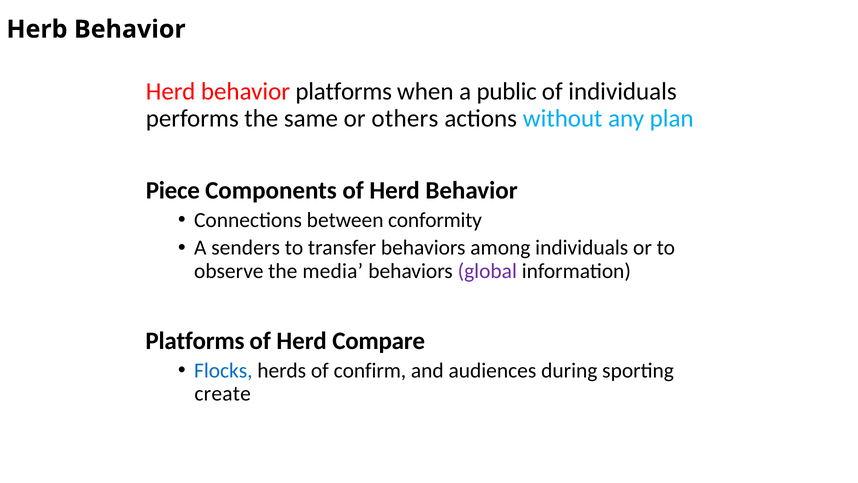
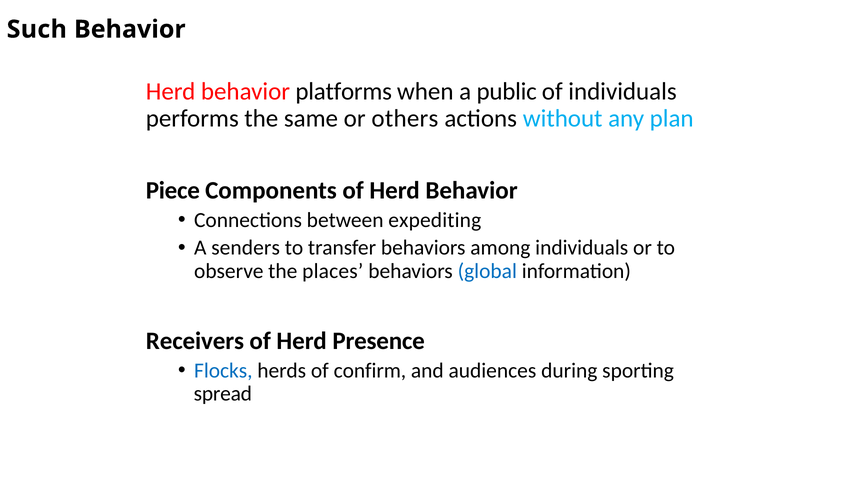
Herb: Herb -> Such
conformity: conformity -> expediting
media: media -> places
global colour: purple -> blue
Platforms at (195, 341): Platforms -> Receivers
Compare: Compare -> Presence
create: create -> spread
